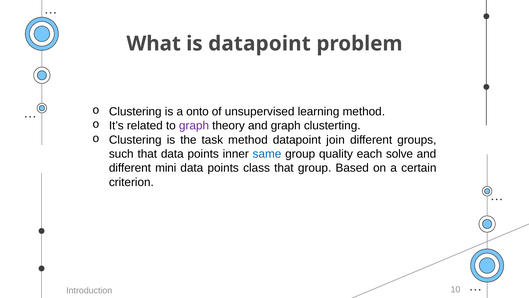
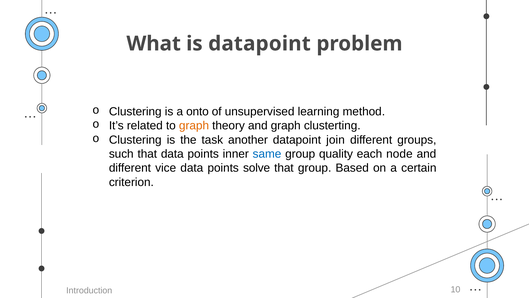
graph at (194, 125) colour: purple -> orange
task method: method -> another
solve: solve -> node
mini: mini -> vice
class: class -> solve
